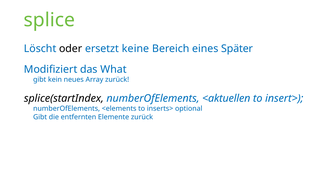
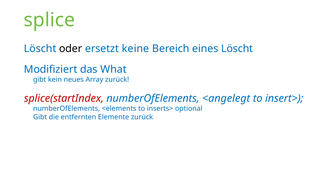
eines Später: Später -> Löscht
splice(startIndex colour: black -> red
<aktuellen: <aktuellen -> <angelegt
